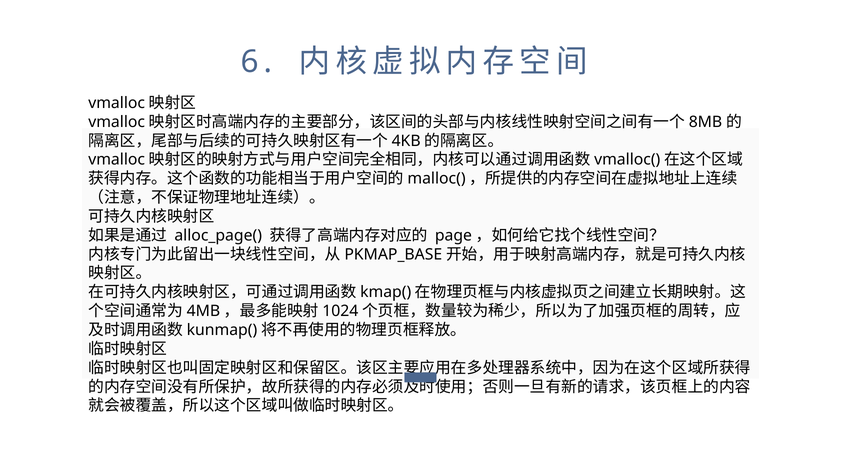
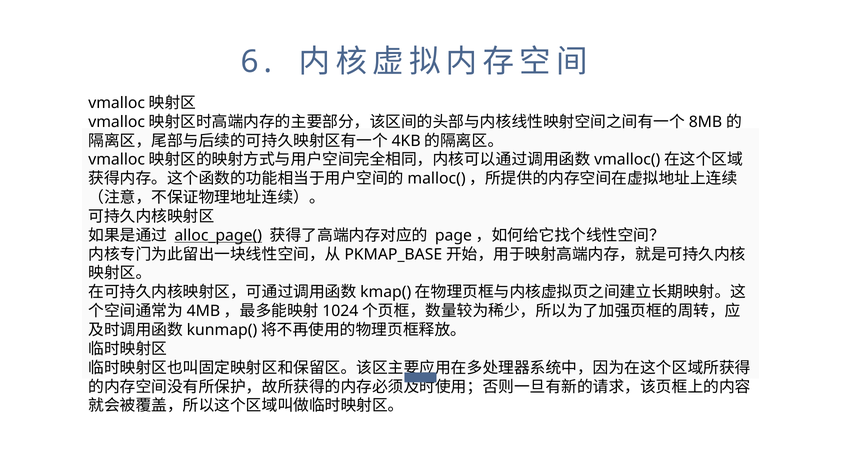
alloc_page( underline: none -> present
